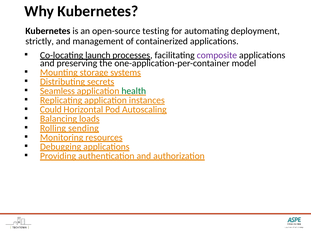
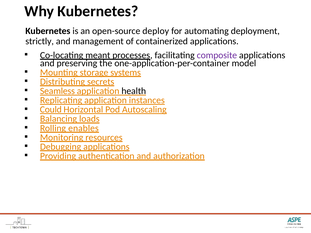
testing: testing -> deploy
launch: launch -> meant
health colour: green -> black
sending: sending -> enables
